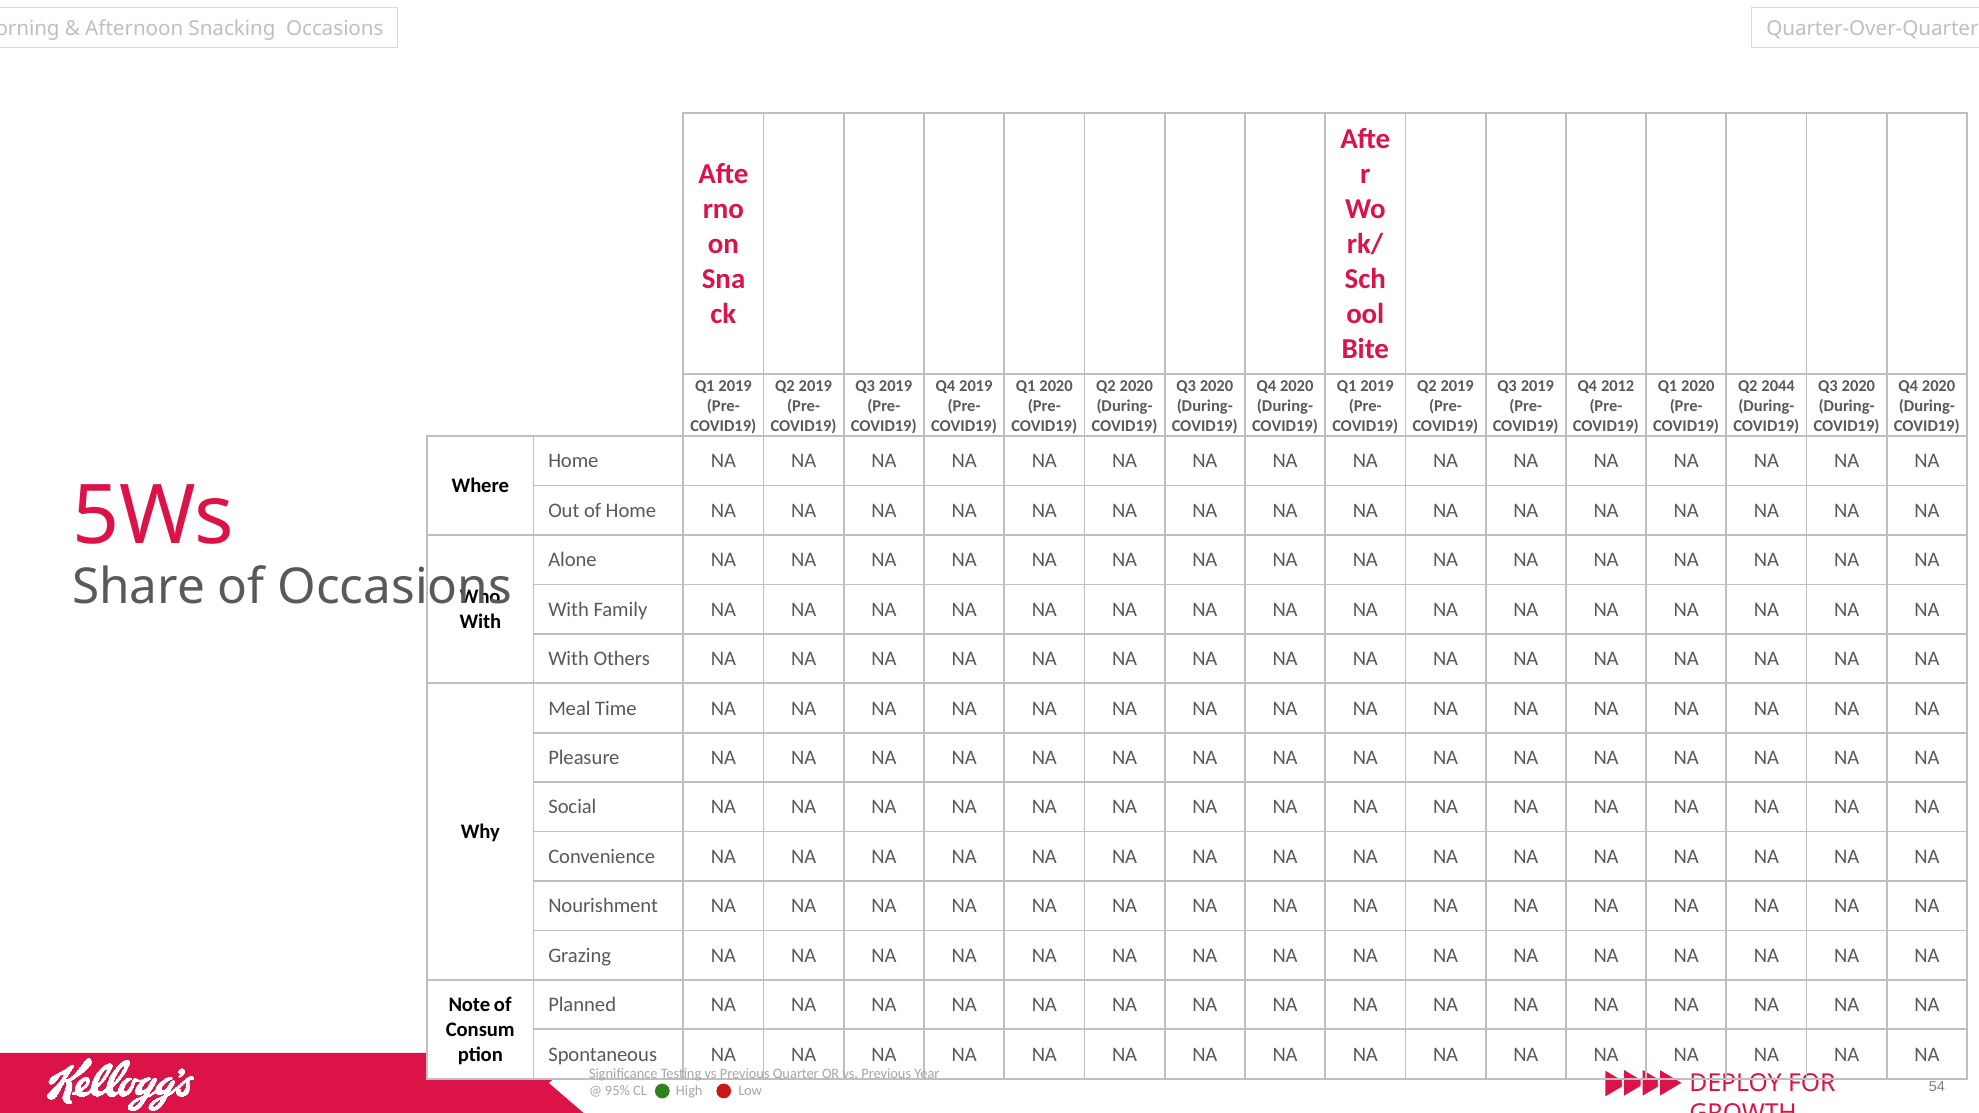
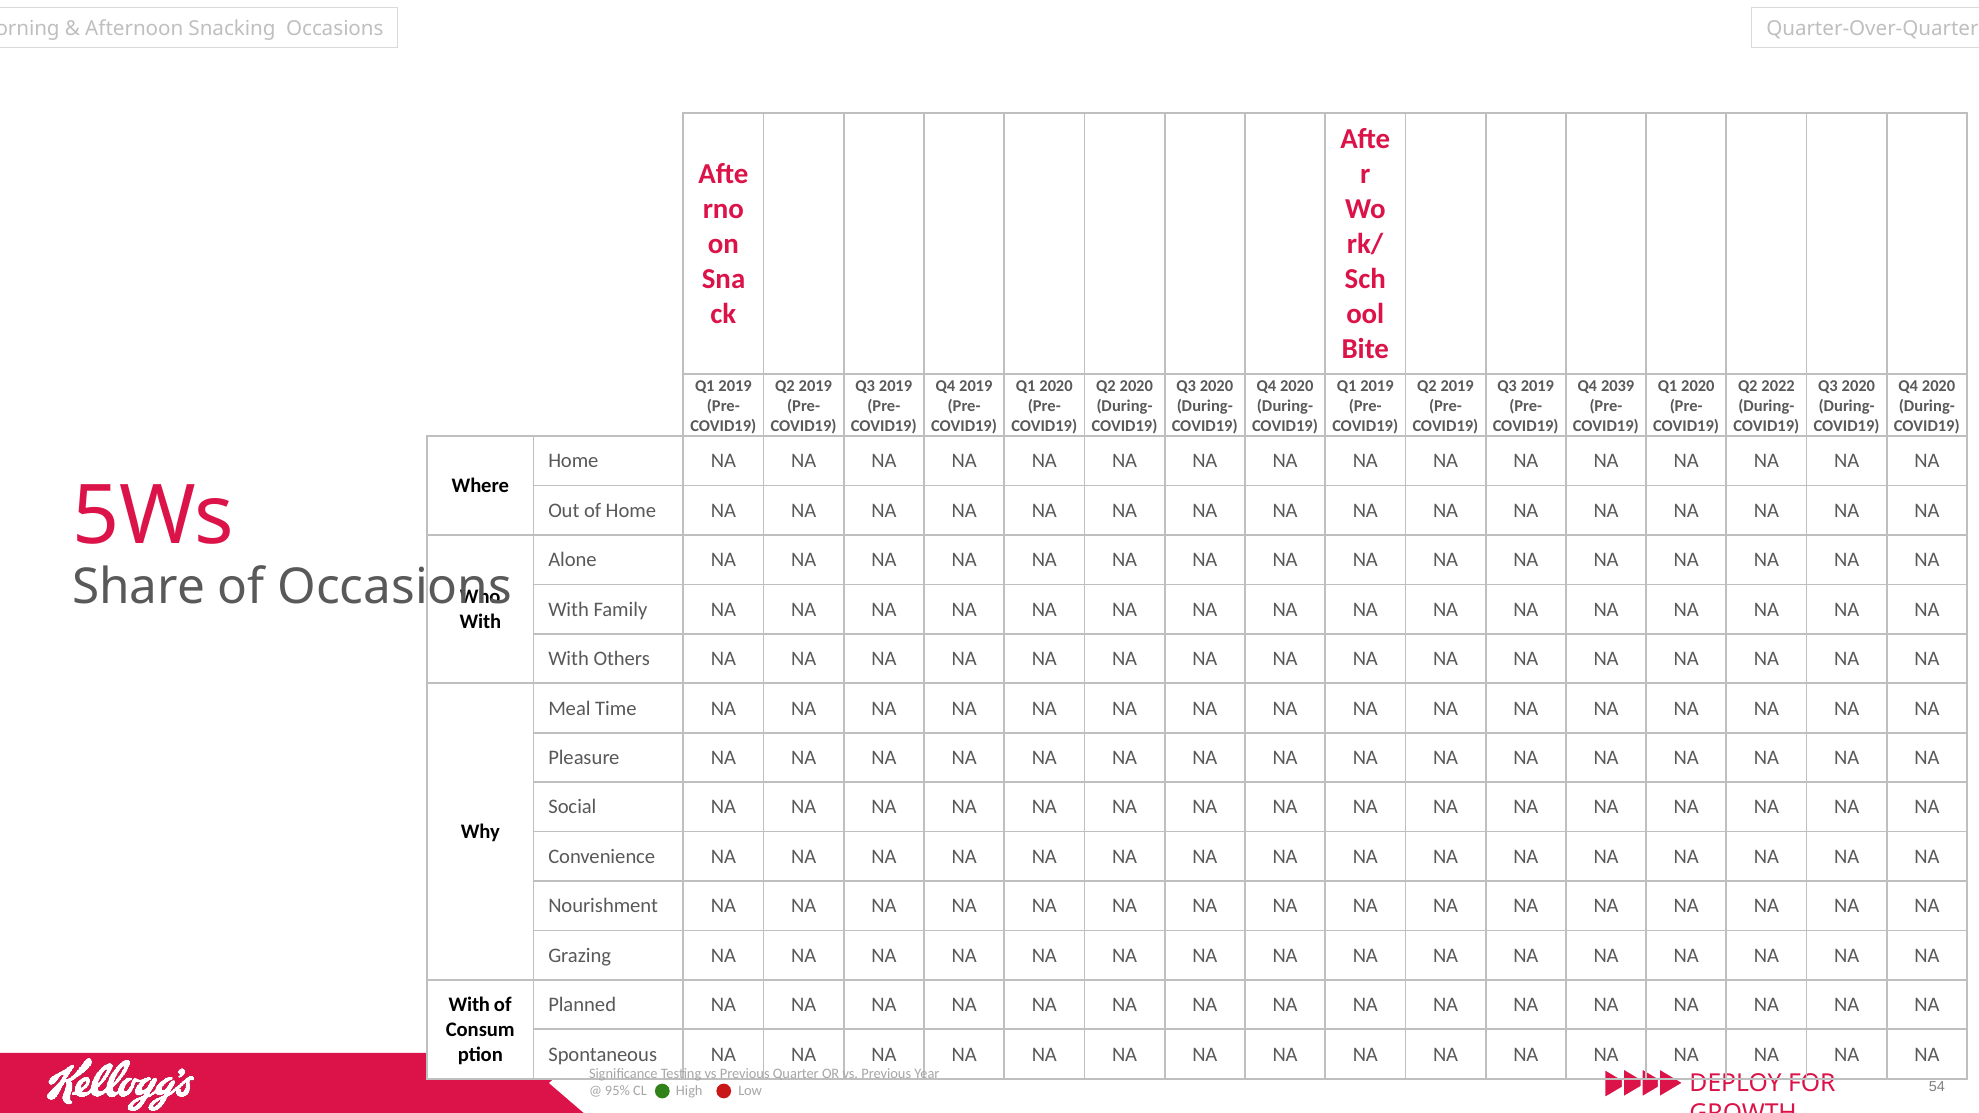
2012: 2012 -> 2039
2044: 2044 -> 2022
Note at (469, 1005): Note -> With
